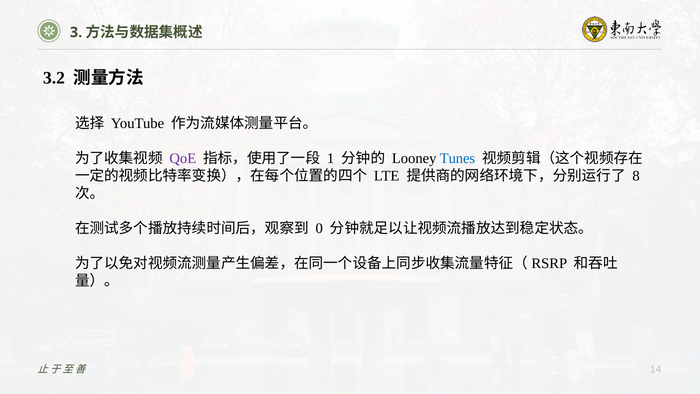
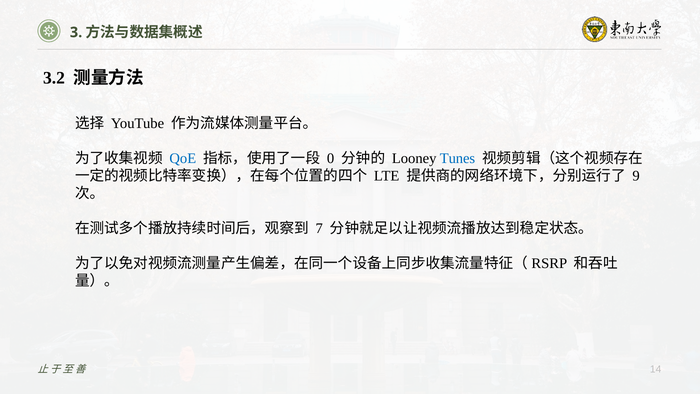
QoE colour: purple -> blue
1: 1 -> 0
8: 8 -> 9
0: 0 -> 7
